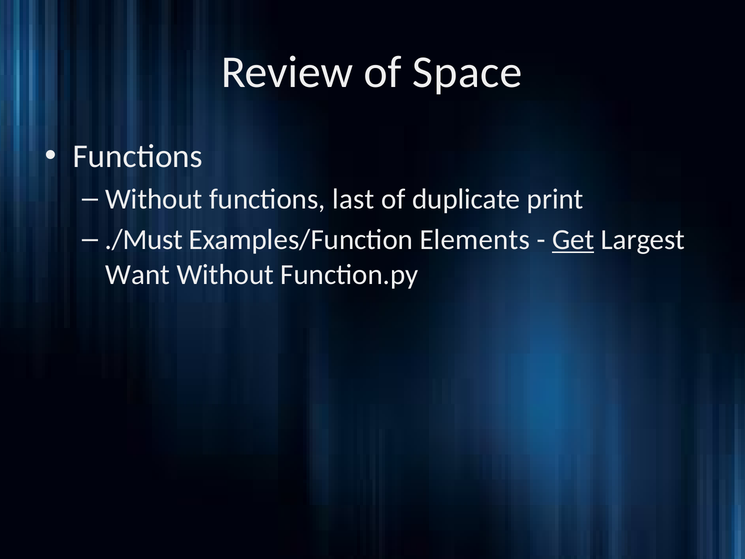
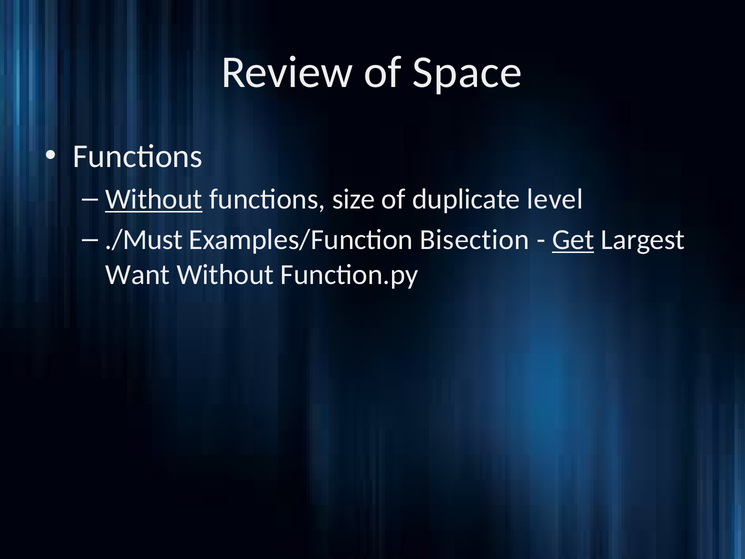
Without at (154, 199) underline: none -> present
last: last -> size
print: print -> level
Elements: Elements -> Bisection
